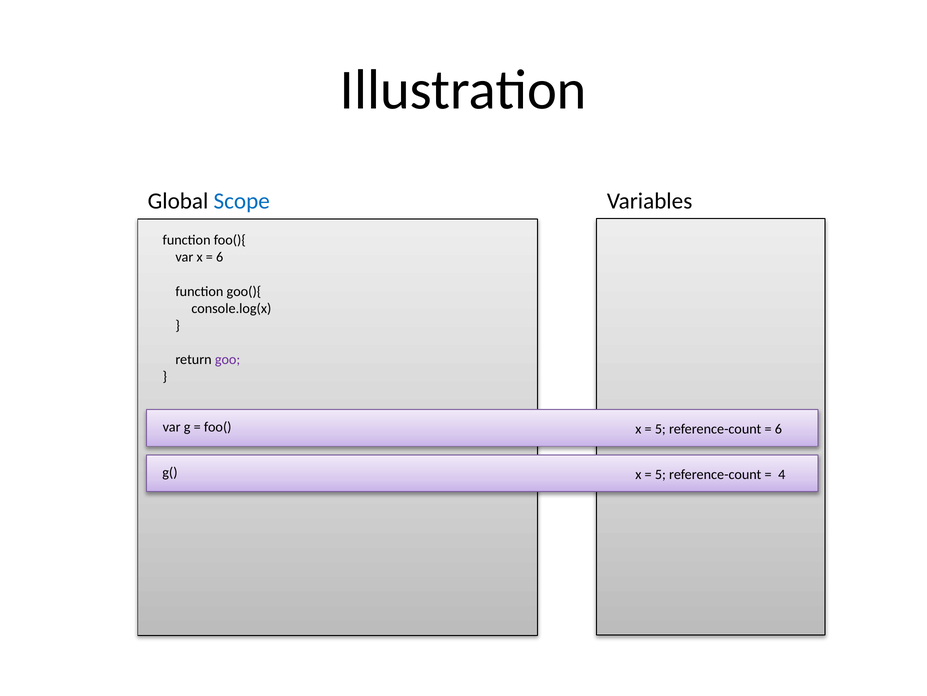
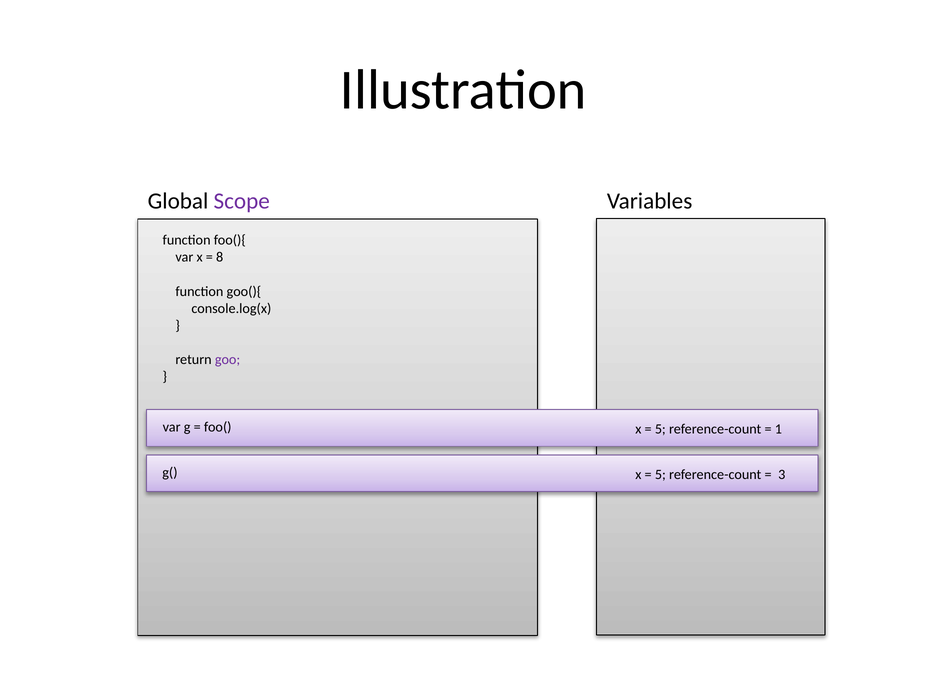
Scope colour: blue -> purple
6 at (220, 257): 6 -> 8
6 at (778, 429): 6 -> 1
4: 4 -> 3
